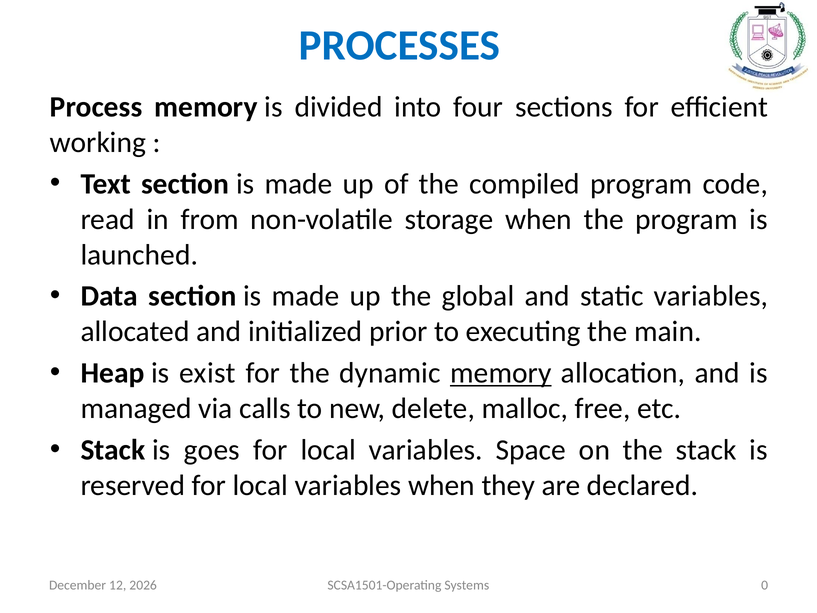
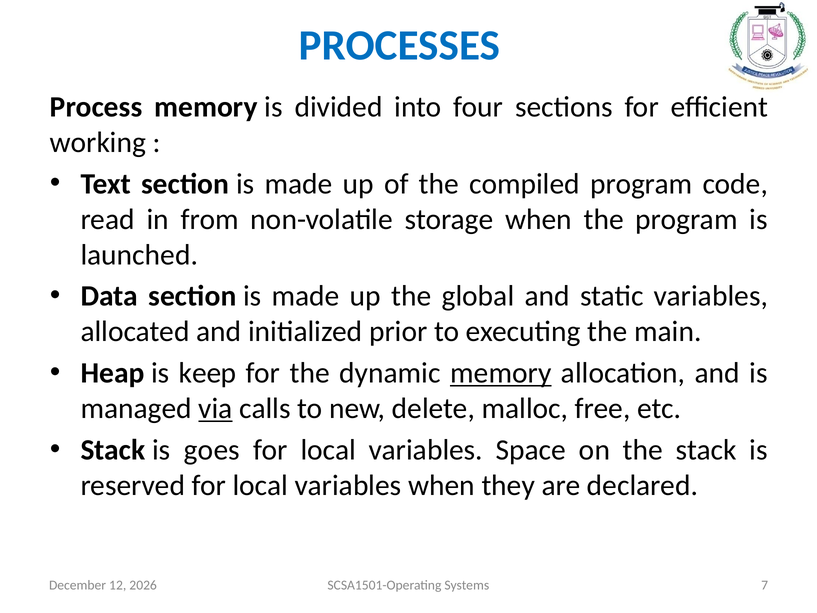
exist: exist -> keep
via underline: none -> present
0: 0 -> 7
